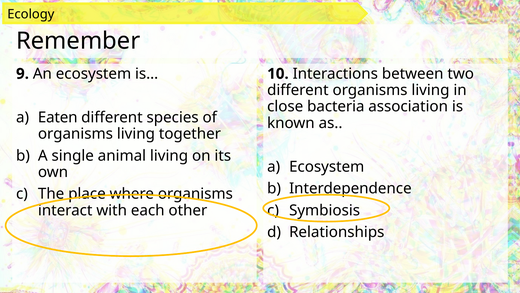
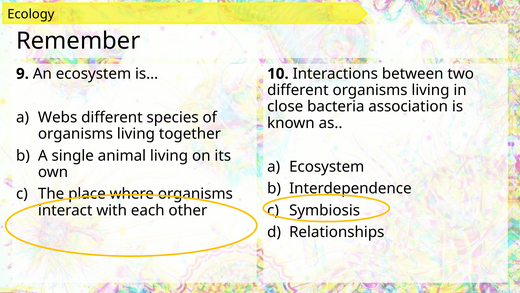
Eaten: Eaten -> Webs
